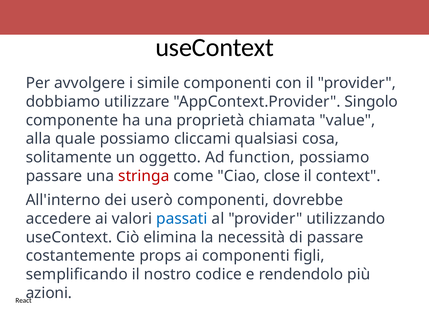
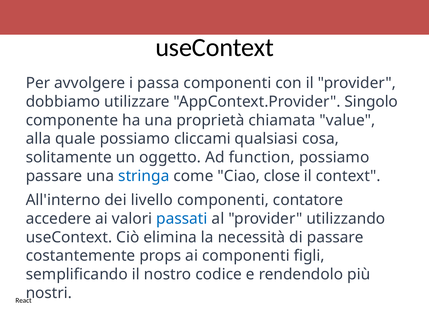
simile: simile -> passa
stringa colour: red -> blue
userò: userò -> livello
dovrebbe: dovrebbe -> contatore
azioni: azioni -> nostri
